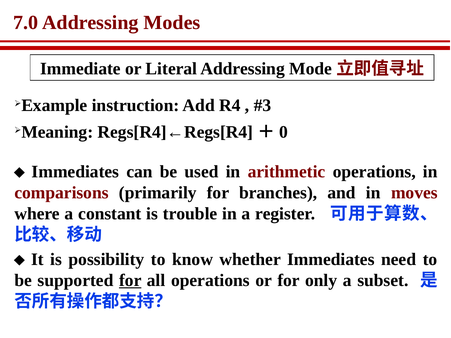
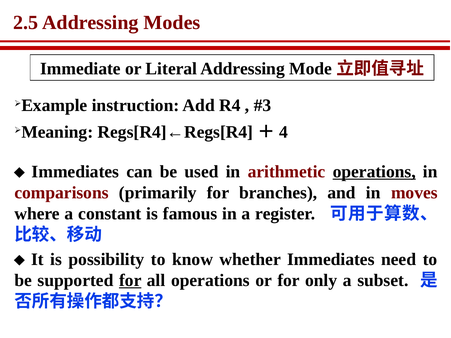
7.0: 7.0 -> 2.5
0: 0 -> 4
operations at (374, 172) underline: none -> present
trouble: trouble -> famous
